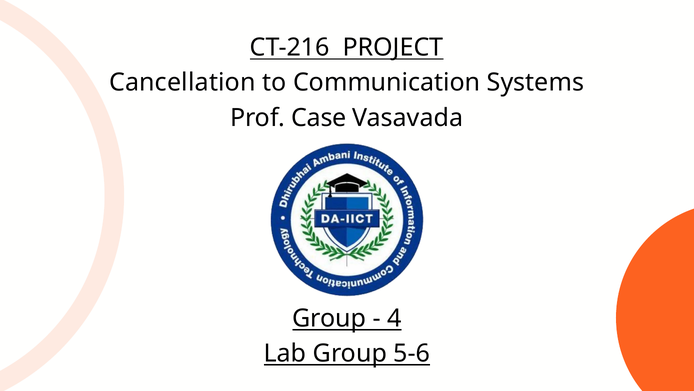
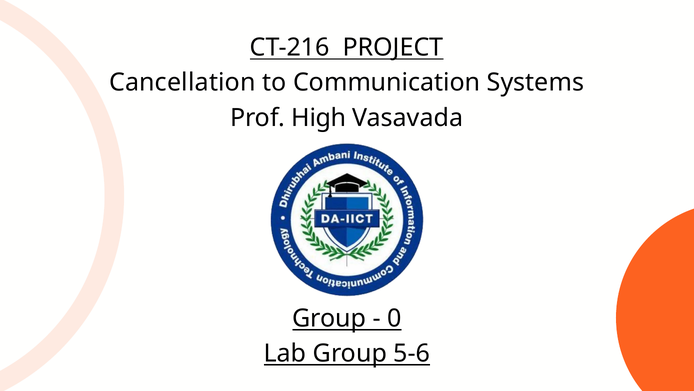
Case: Case -> High
4: 4 -> 0
